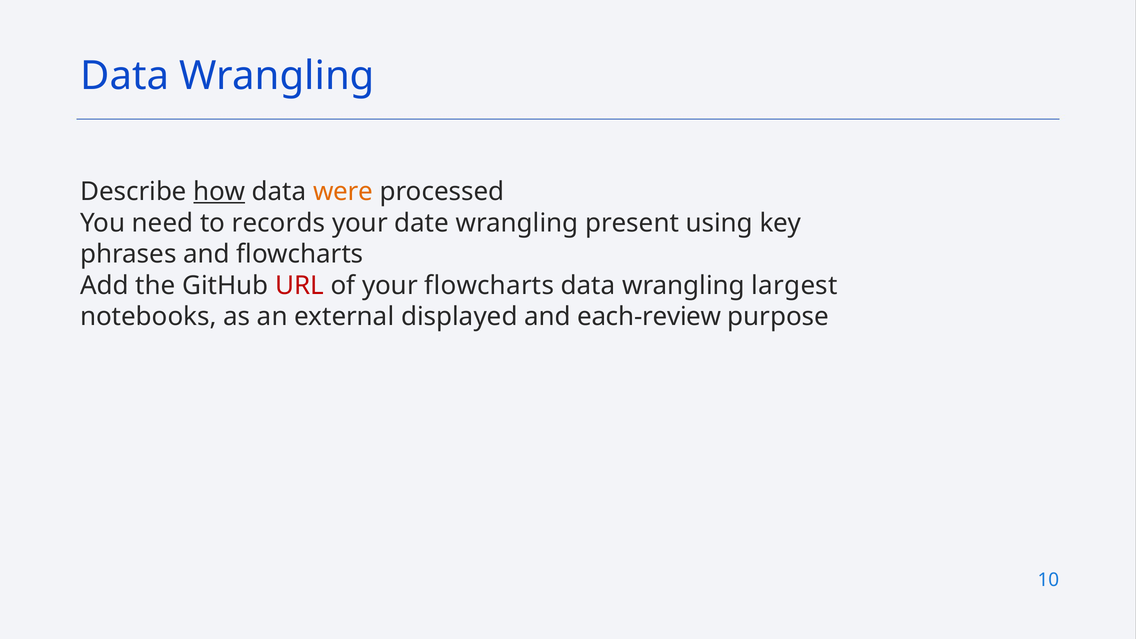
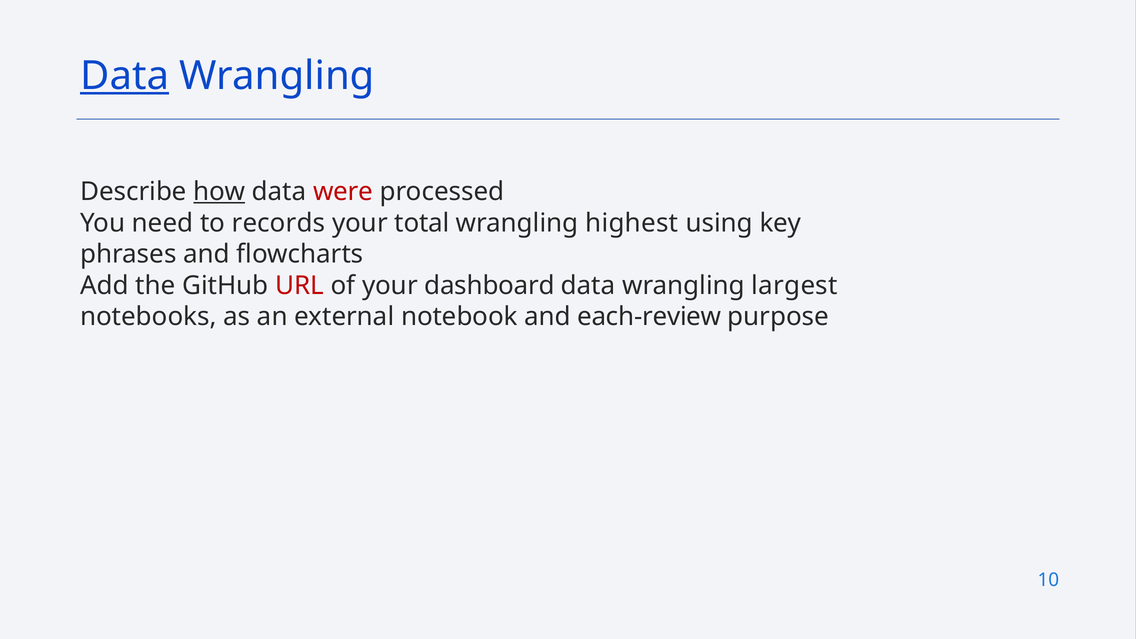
Data at (125, 76) underline: none -> present
were colour: orange -> red
date: date -> total
present: present -> highest
your flowcharts: flowcharts -> dashboard
displayed: displayed -> notebook
